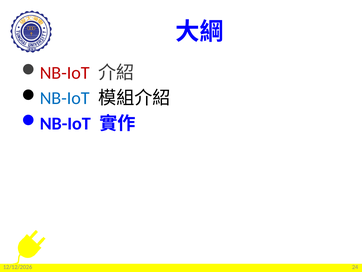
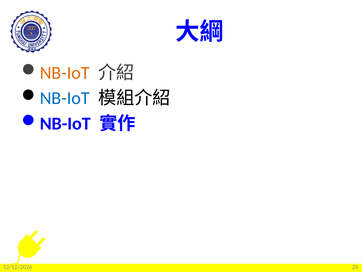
NB-IoT at (65, 73) colour: red -> orange
